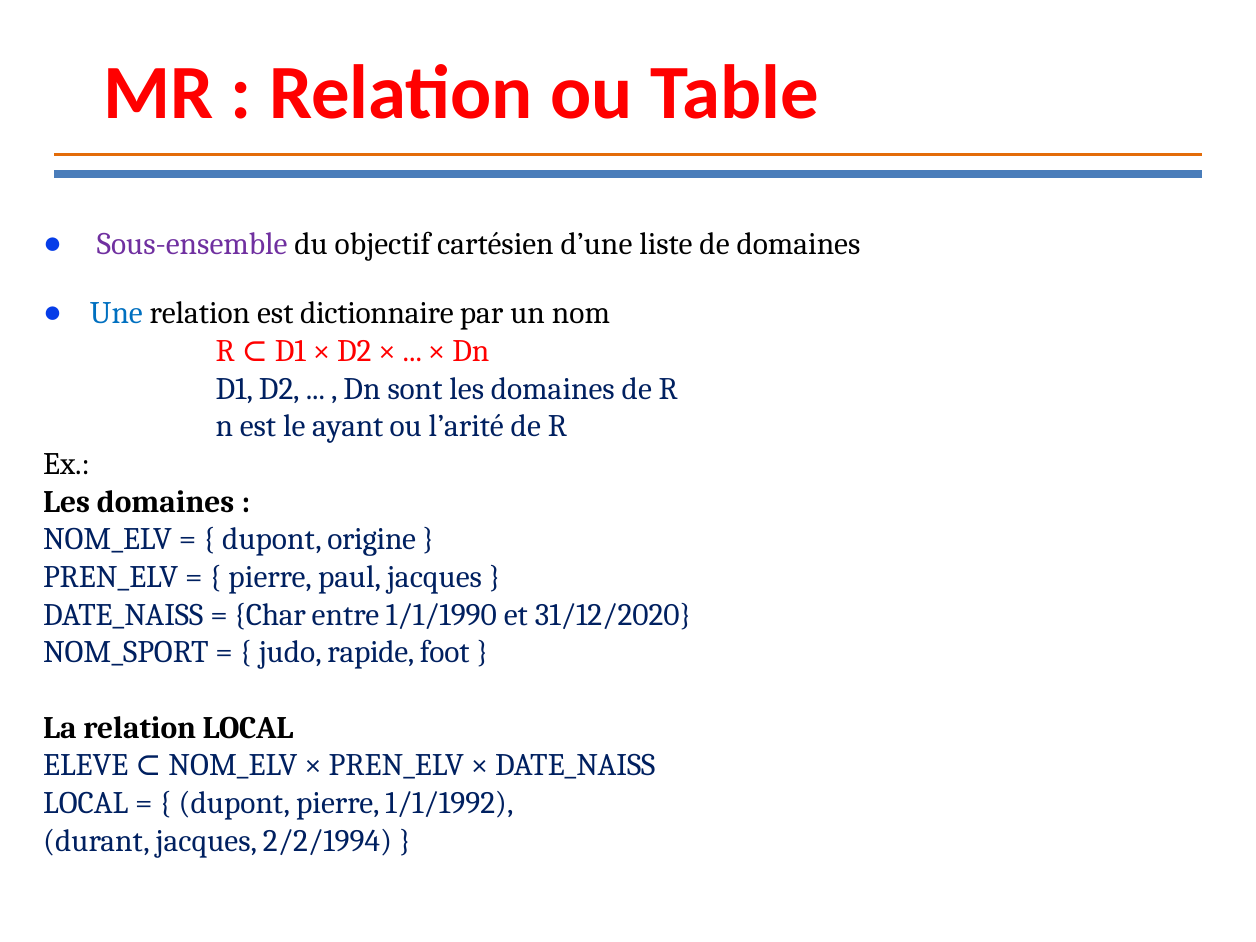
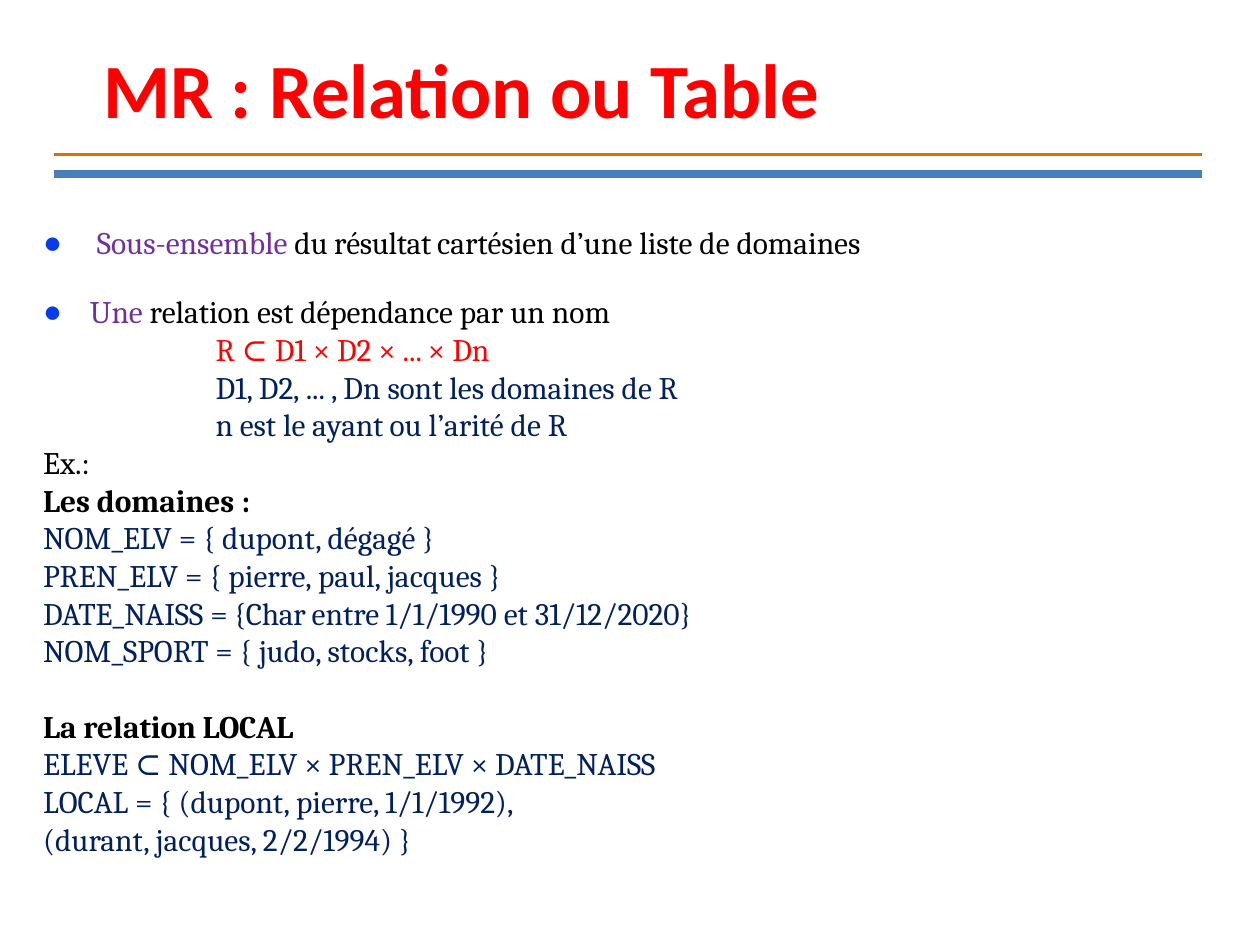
objectif: objectif -> résultat
Une colour: blue -> purple
dictionnaire: dictionnaire -> dépendance
origine: origine -> dégagé
rapide: rapide -> stocks
